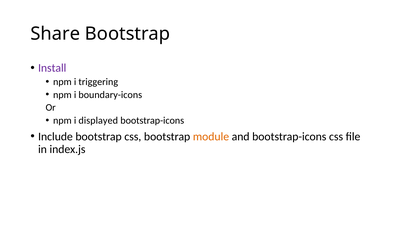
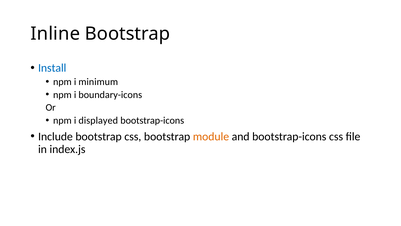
Share: Share -> Inline
Install colour: purple -> blue
triggering: triggering -> minimum
